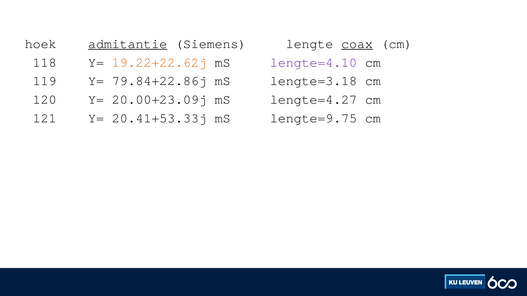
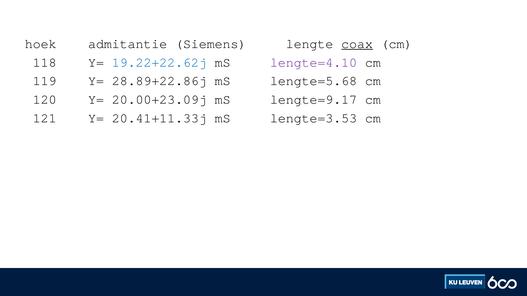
admitantie underline: present -> none
19.22+22.62j colour: orange -> blue
79.84+22.86j: 79.84+22.86j -> 28.89+22.86j
lengte=3.18: lengte=3.18 -> lengte=5.68
lengte=4.27: lengte=4.27 -> lengte=9.17
20.41+53.33j: 20.41+53.33j -> 20.41+11.33j
lengte=9.75: lengte=9.75 -> lengte=3.53
